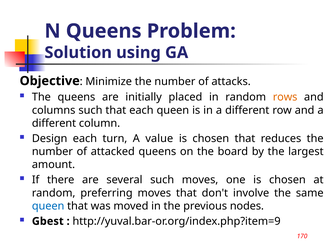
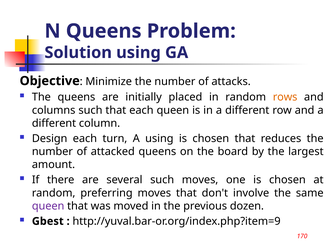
A value: value -> using
queen at (48, 206) colour: blue -> purple
nodes: nodes -> dozen
